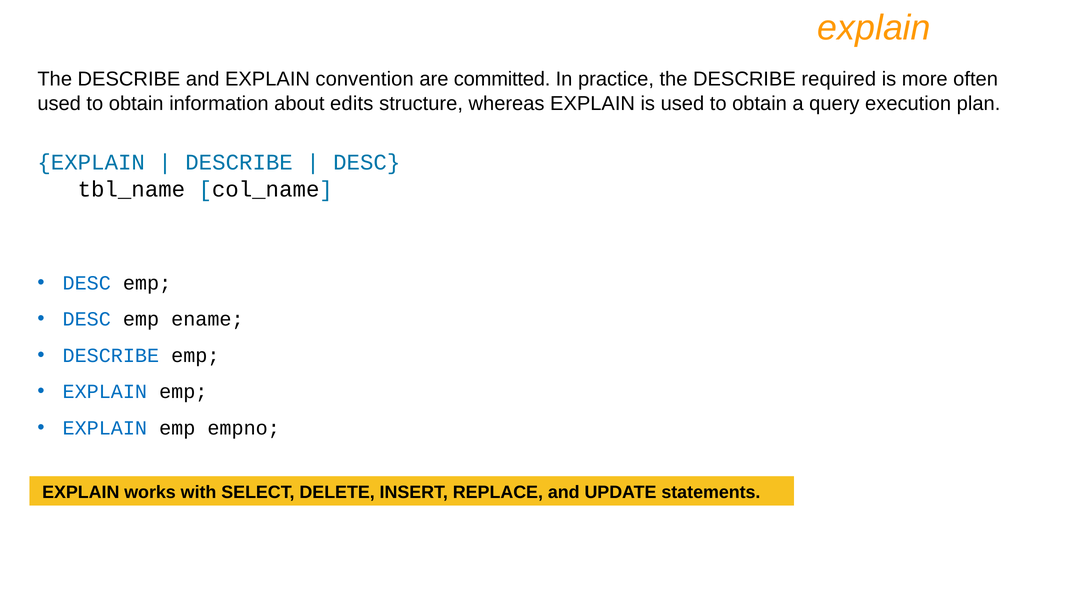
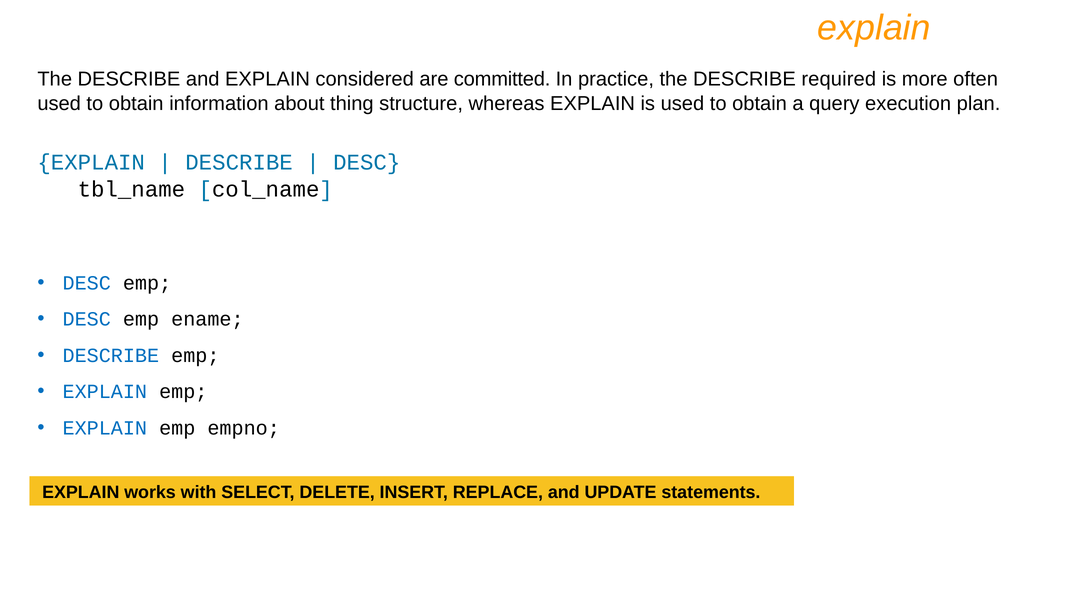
convention: convention -> considered
edits: edits -> thing
